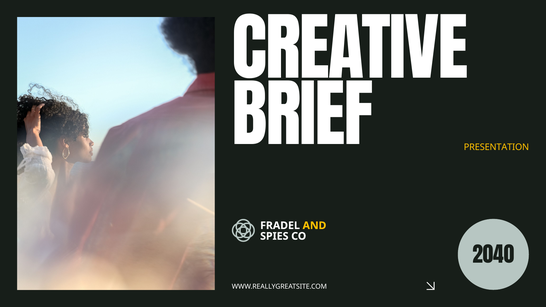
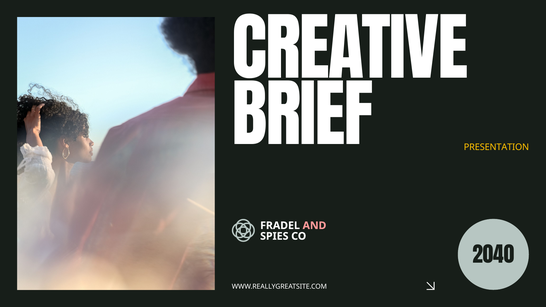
AND colour: yellow -> pink
